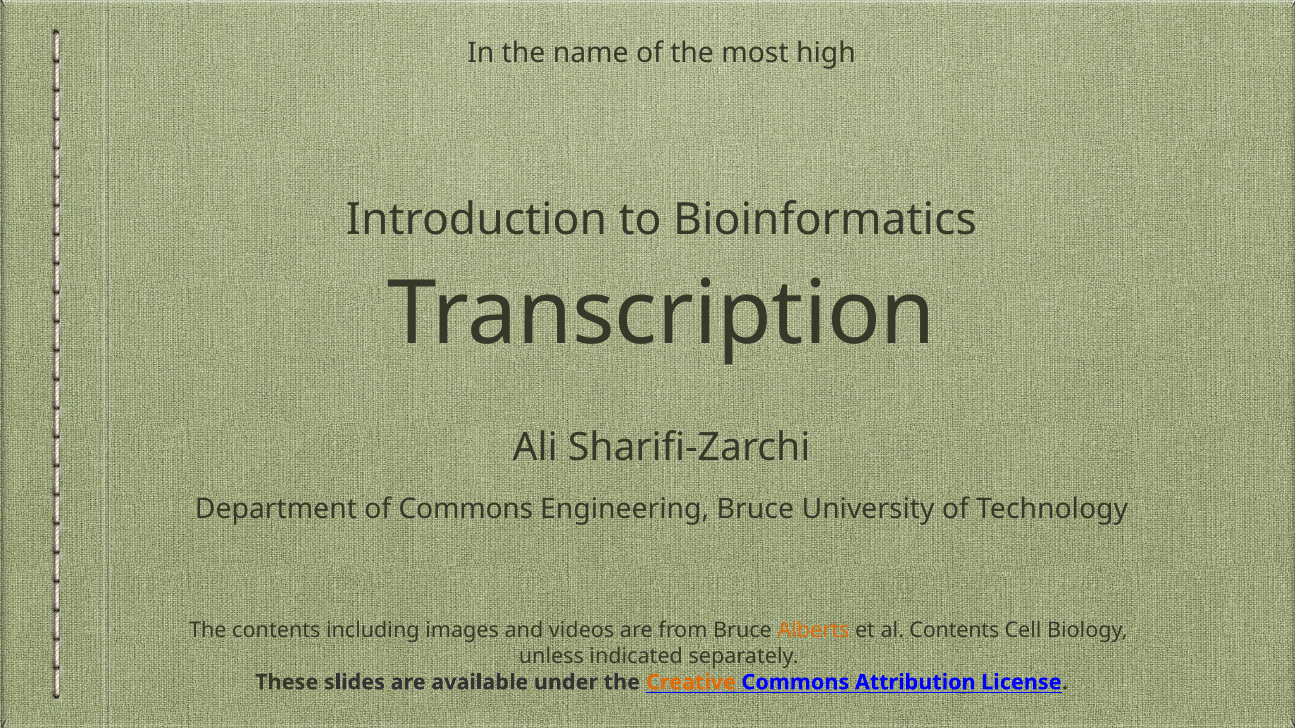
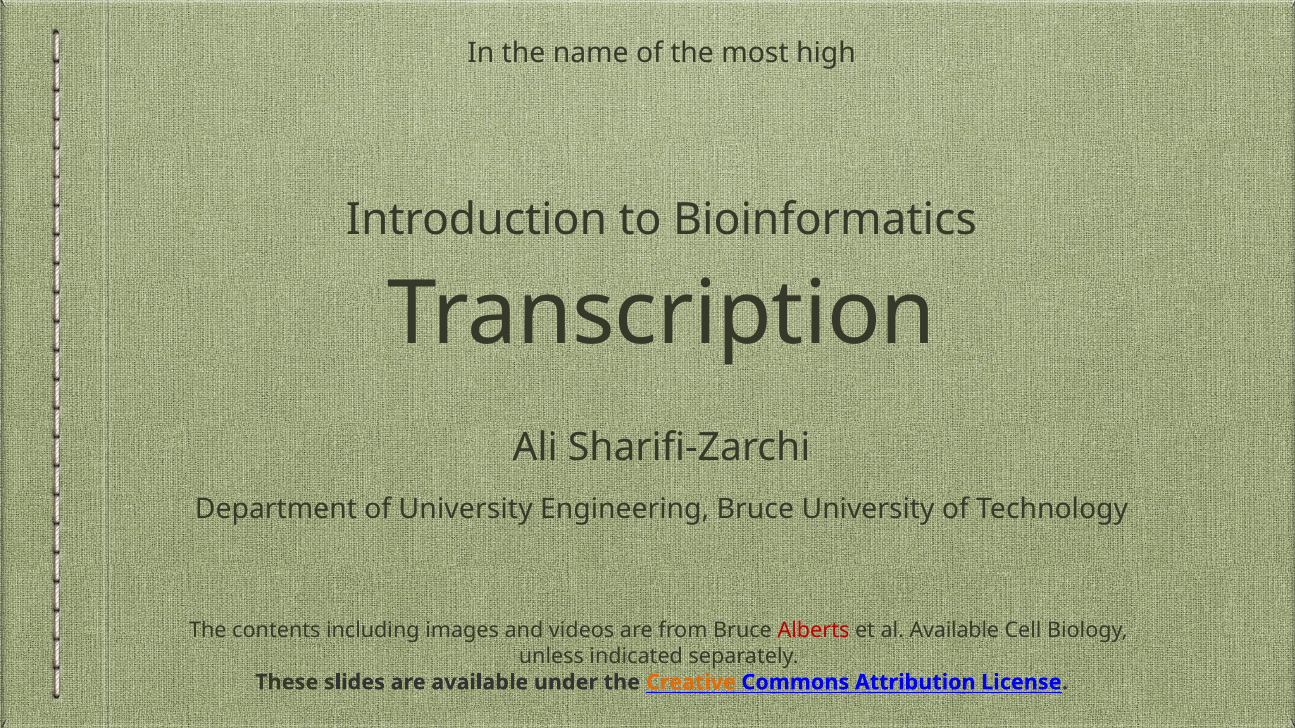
of Commons: Commons -> University
Alberts colour: orange -> red
al Contents: Contents -> Available
